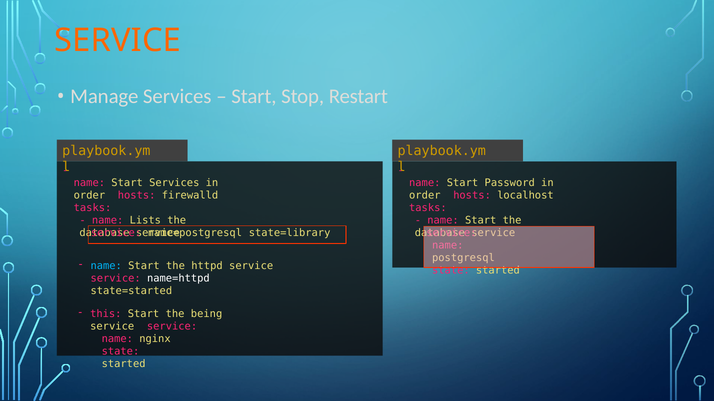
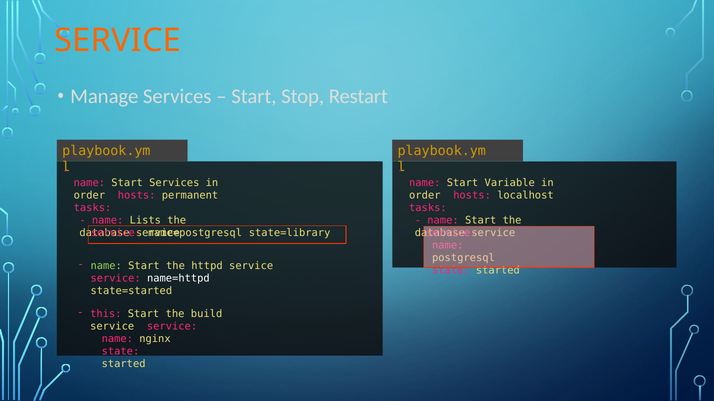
Password: Password -> Variable
firewalld: firewalld -> permanent
name at (106, 266) colour: light blue -> light green
being: being -> build
